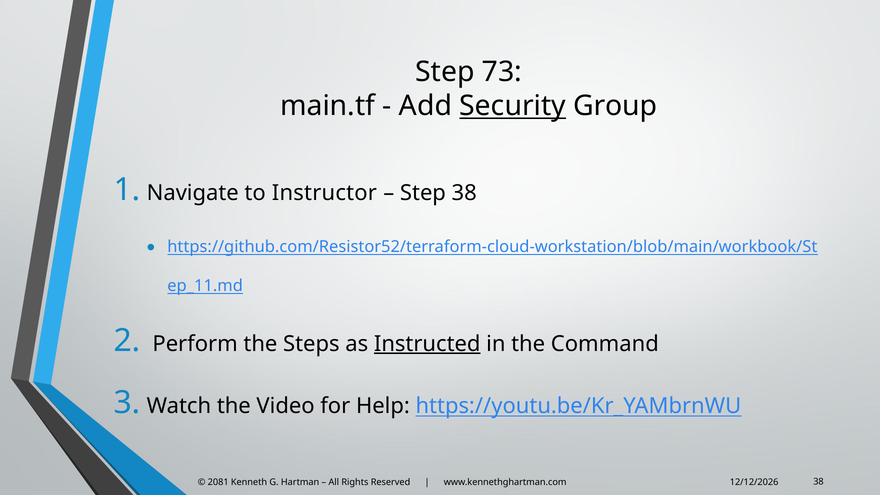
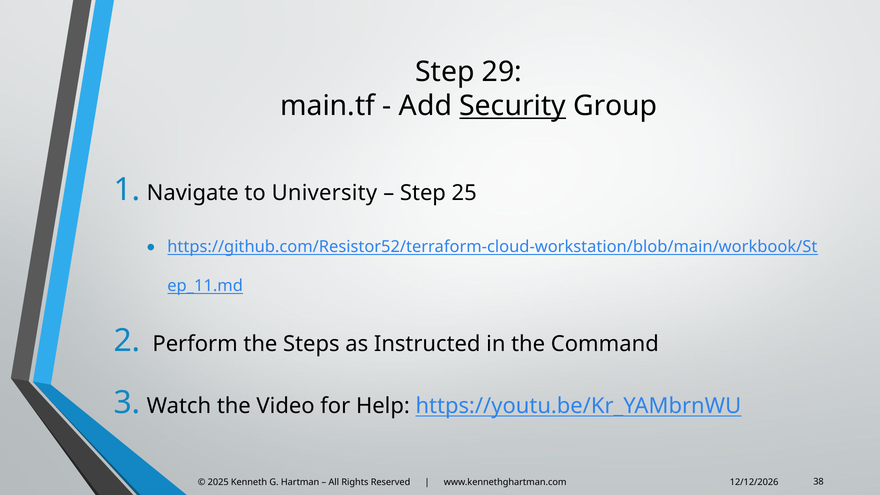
73: 73 -> 29
Instructor: Instructor -> University
Step 38: 38 -> 25
Instructed underline: present -> none
2081: 2081 -> 2025
